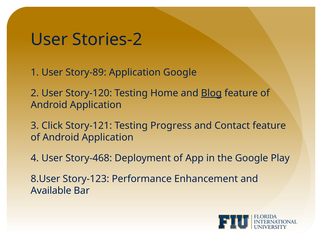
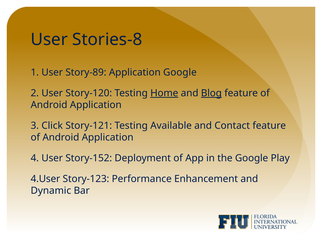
Stories-2: Stories-2 -> Stories-8
Home underline: none -> present
Progress: Progress -> Available
Story-468: Story-468 -> Story-152
8.User: 8.User -> 4.User
Available: Available -> Dynamic
